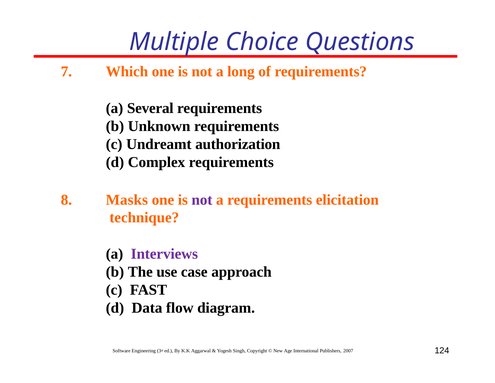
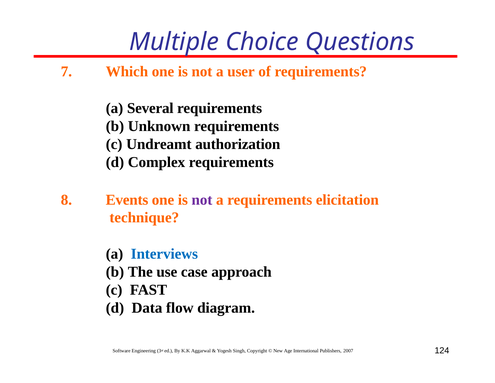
long: long -> user
Masks: Masks -> Events
Interviews colour: purple -> blue
